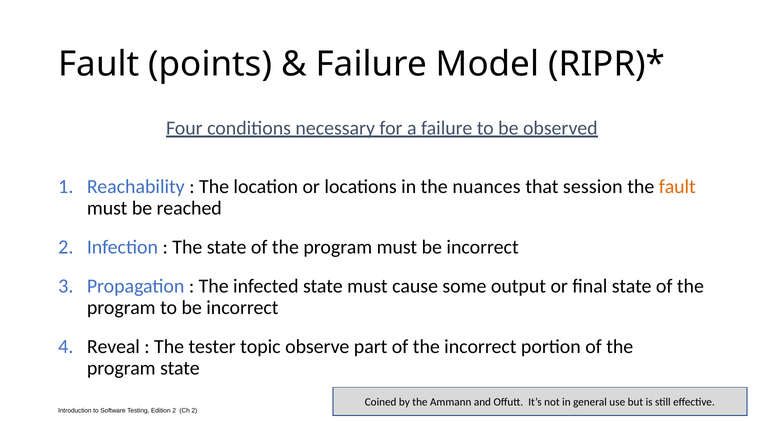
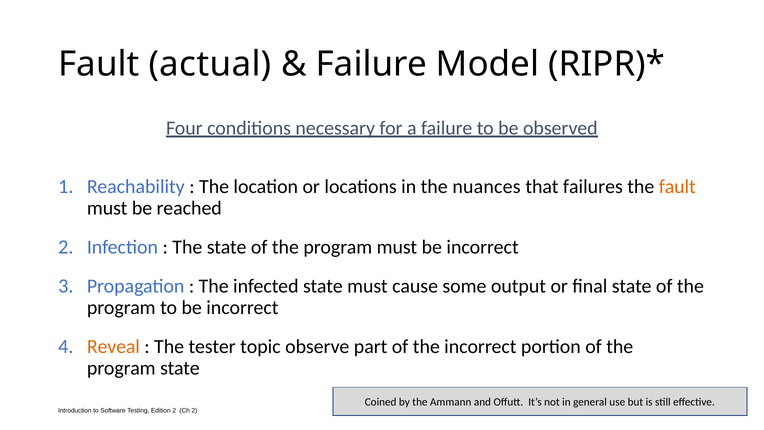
points: points -> actual
session: session -> failures
Reveal colour: black -> orange
